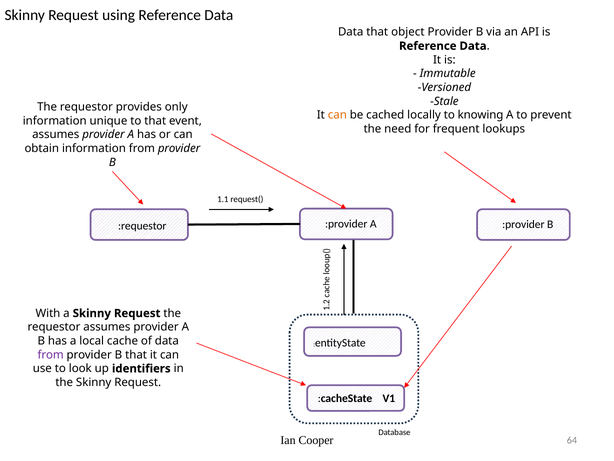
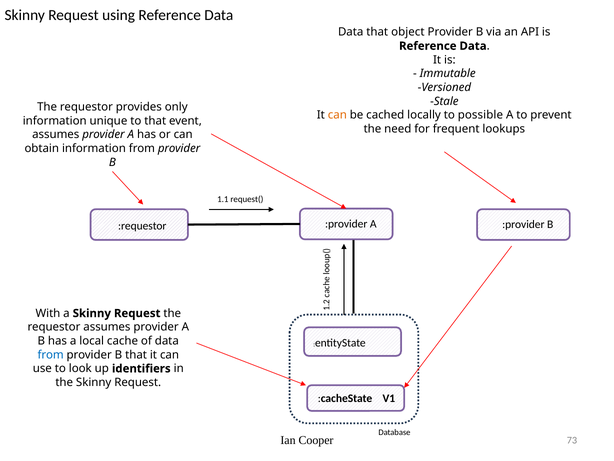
knowing: knowing -> possible
from at (51, 354) colour: purple -> blue
64: 64 -> 73
